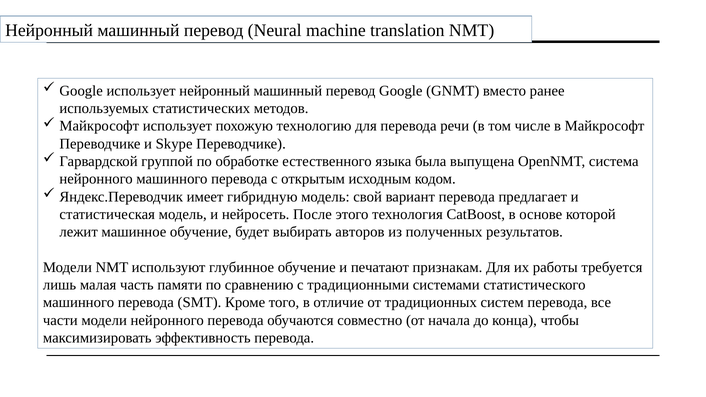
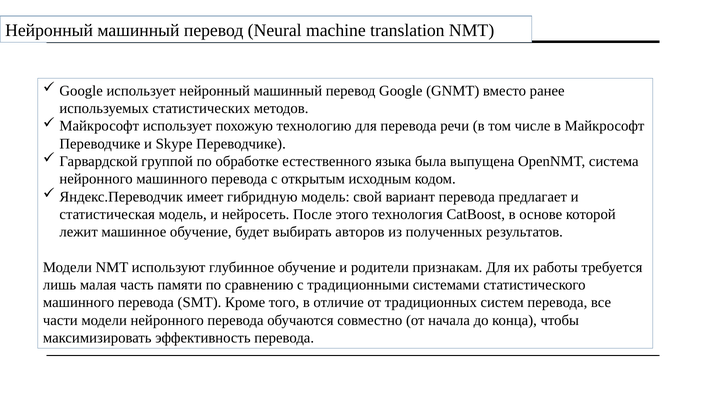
печатают: печатают -> родители
